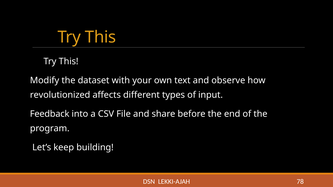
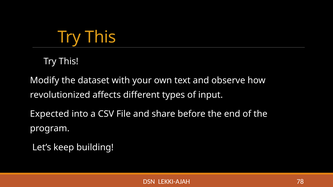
Feedback: Feedback -> Expected
